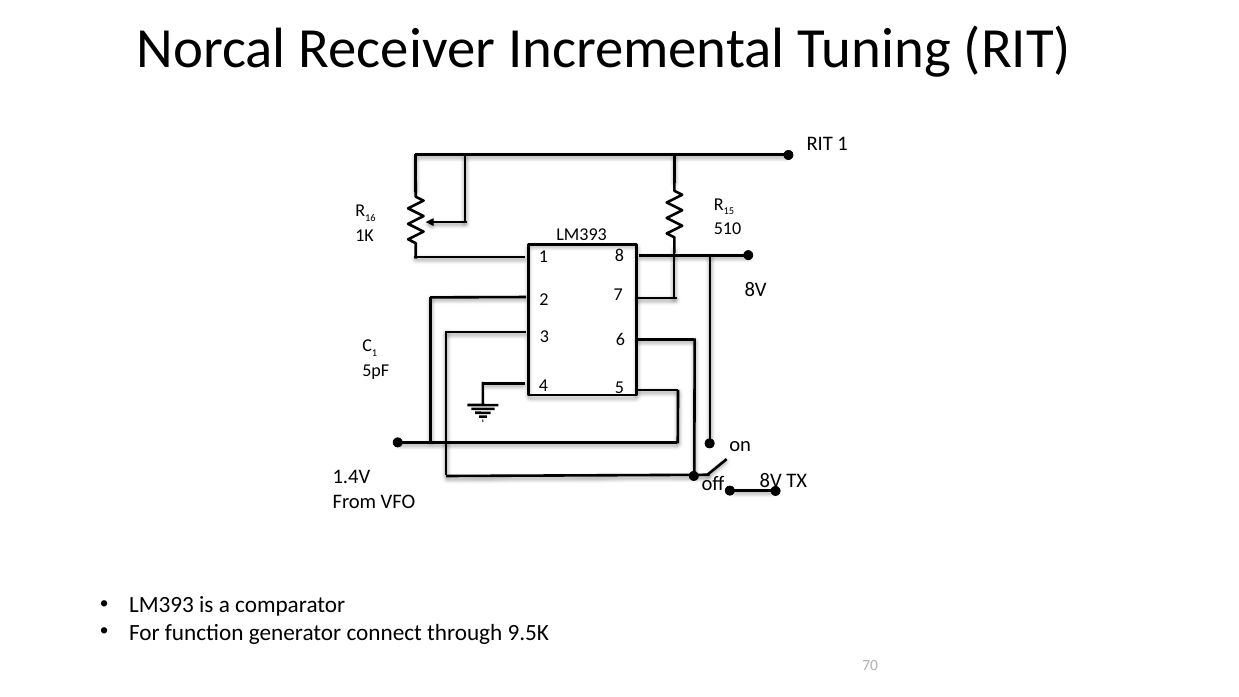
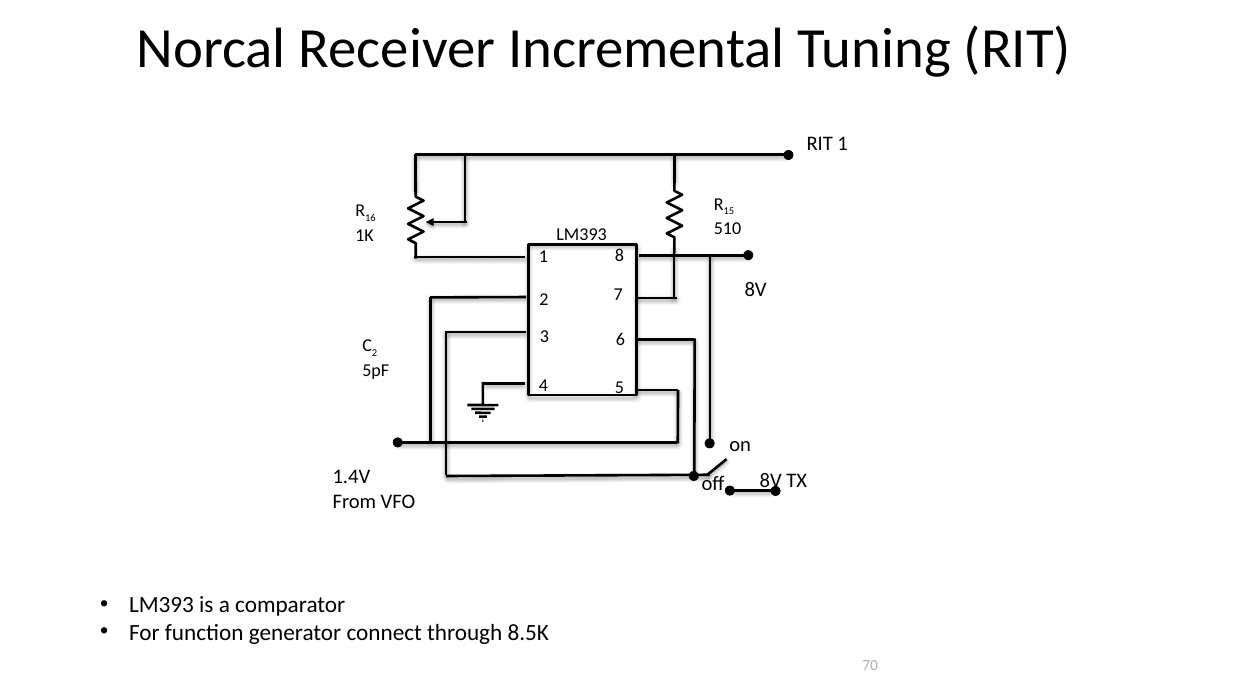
1 at (375, 353): 1 -> 2
9.5K: 9.5K -> 8.5K
